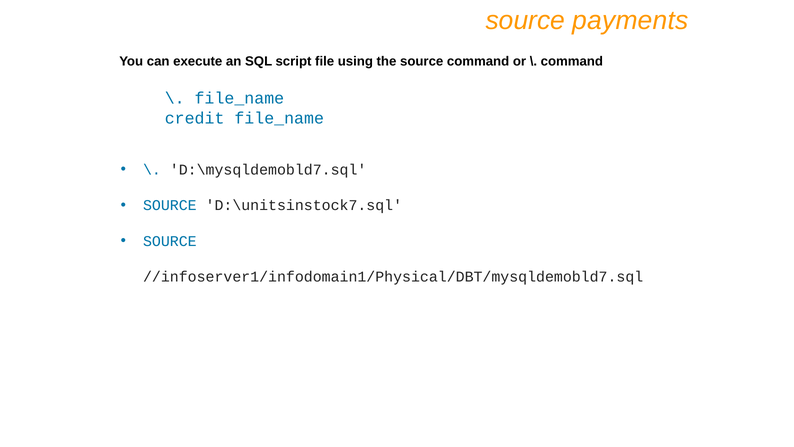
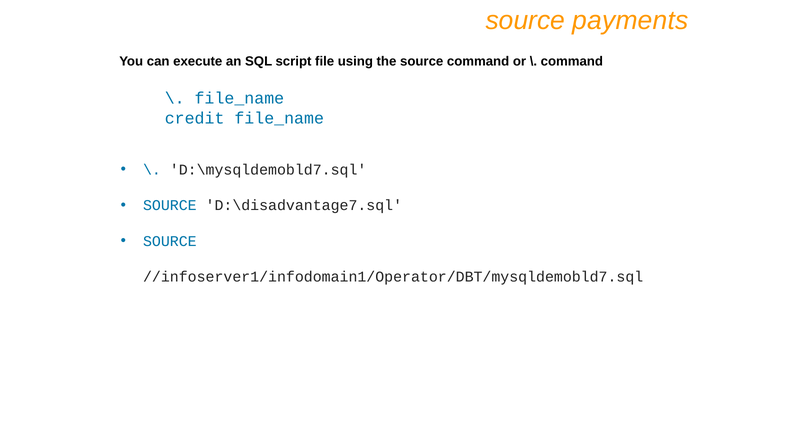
D:\unitsinstock7.sql: D:\unitsinstock7.sql -> D:\disadvantage7.sql
//infoserver1/infodomain1/Physical/DBT/mysqldemobld7.sql: //infoserver1/infodomain1/Physical/DBT/mysqldemobld7.sql -> //infoserver1/infodomain1/Operator/DBT/mysqldemobld7.sql
